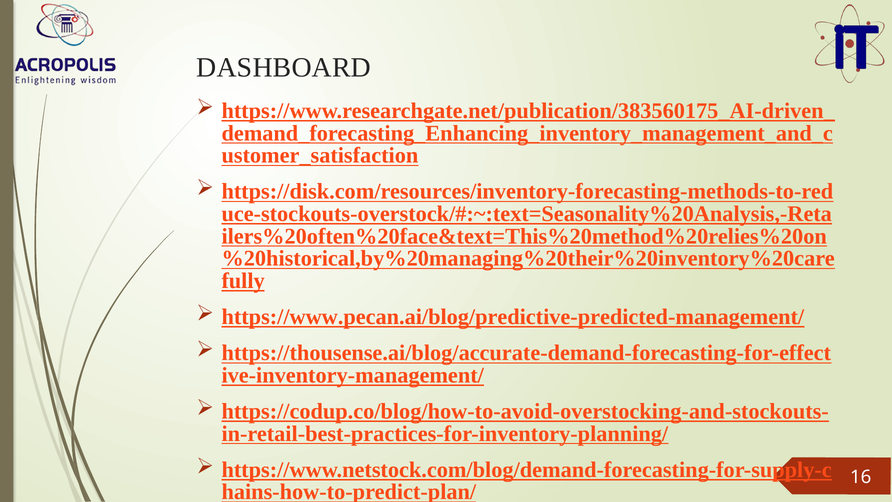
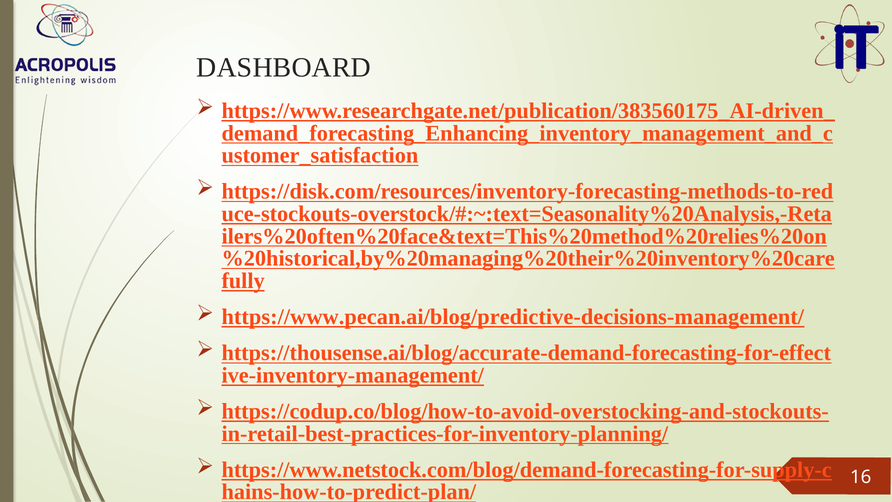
https://www.pecan.ai/blog/predictive-predicted-management/: https://www.pecan.ai/blog/predictive-predicted-management/ -> https://www.pecan.ai/blog/predictive-decisions-management/
